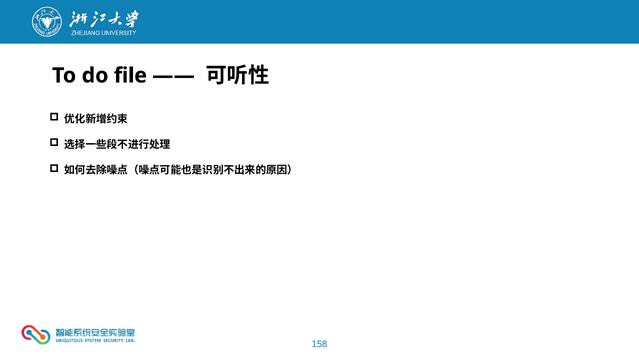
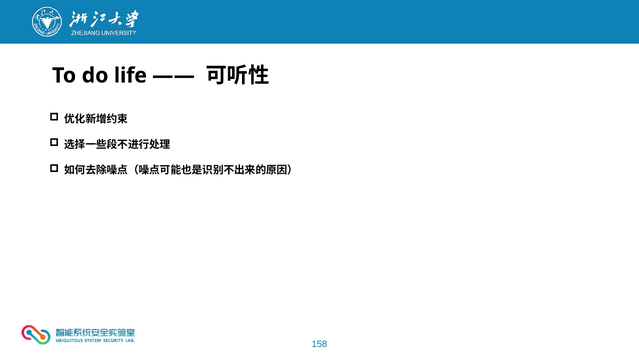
file: file -> life
